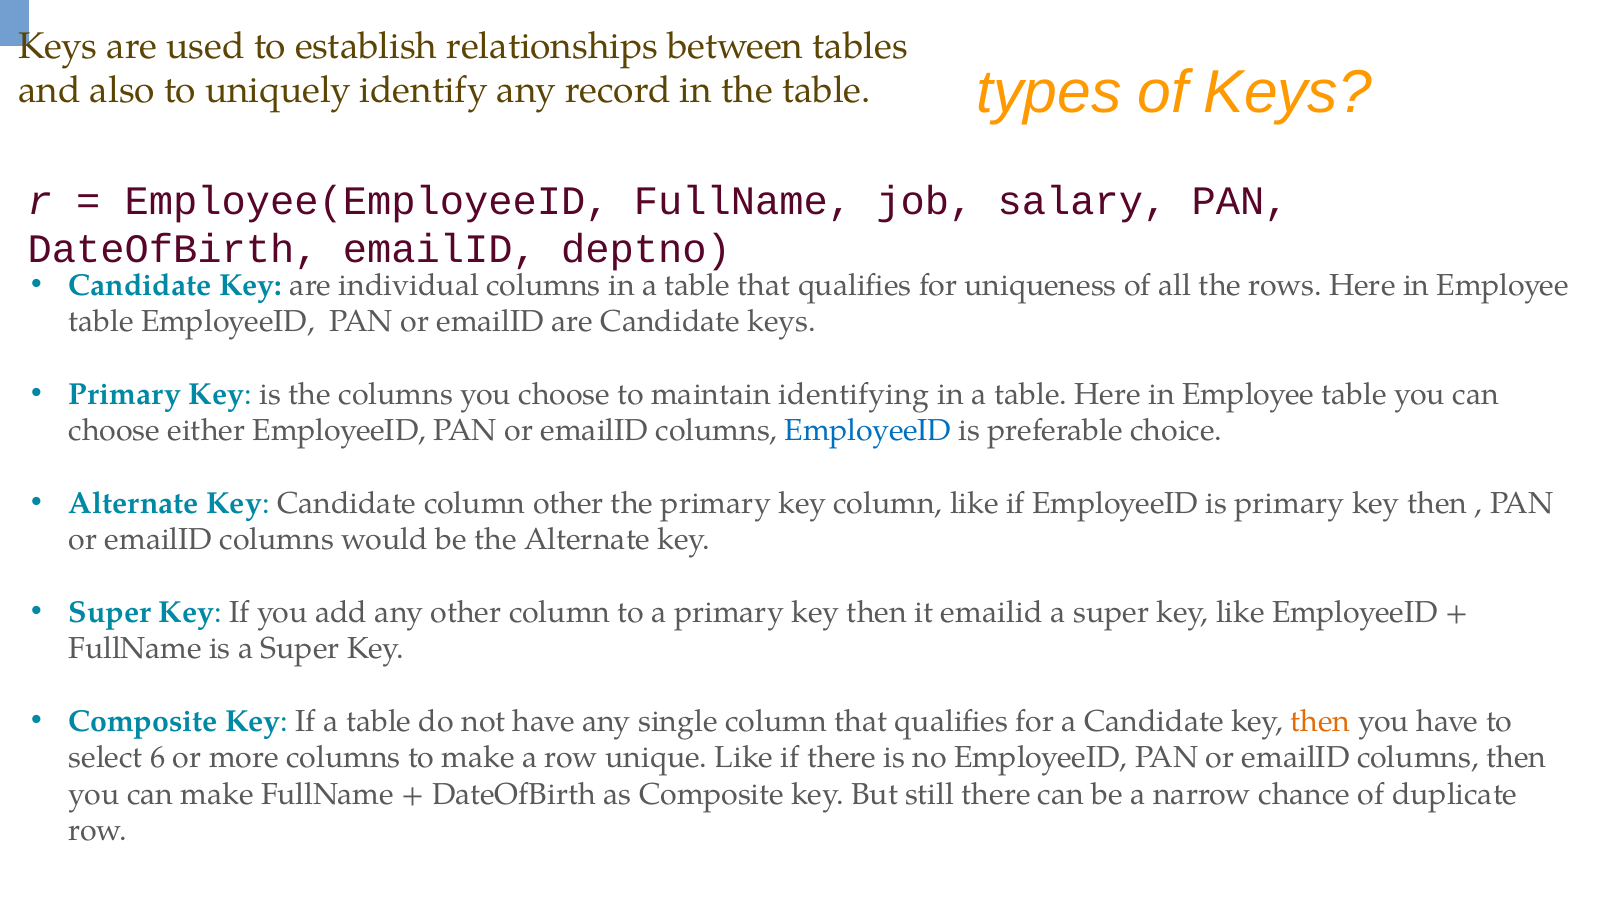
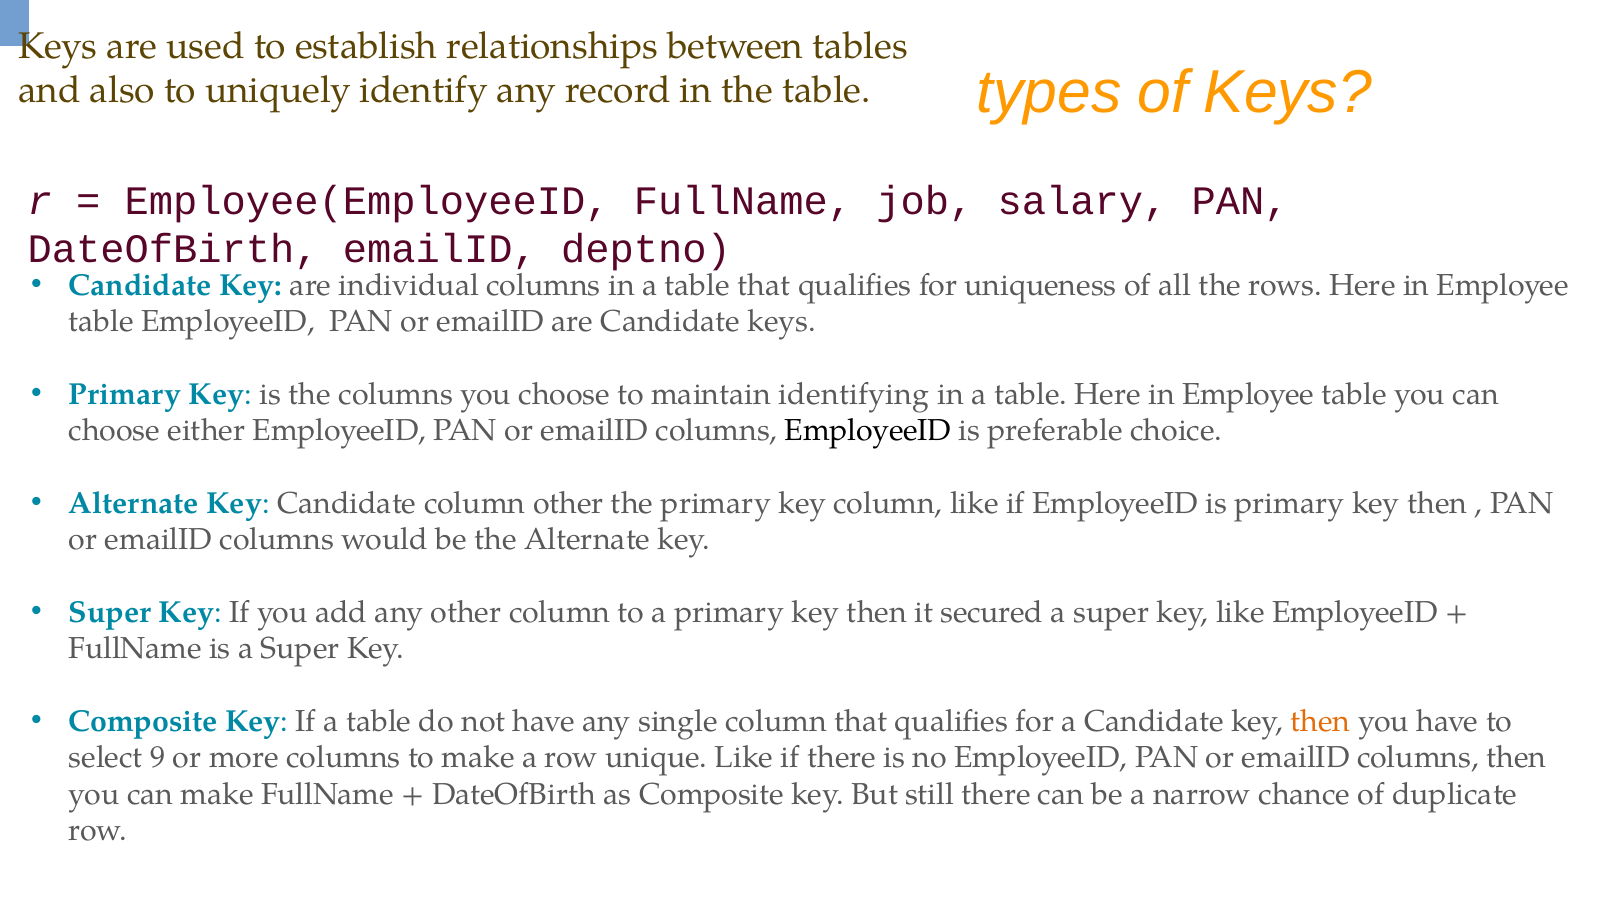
EmployeeID at (868, 431) colour: blue -> black
it emailid: emailid -> secured
6: 6 -> 9
